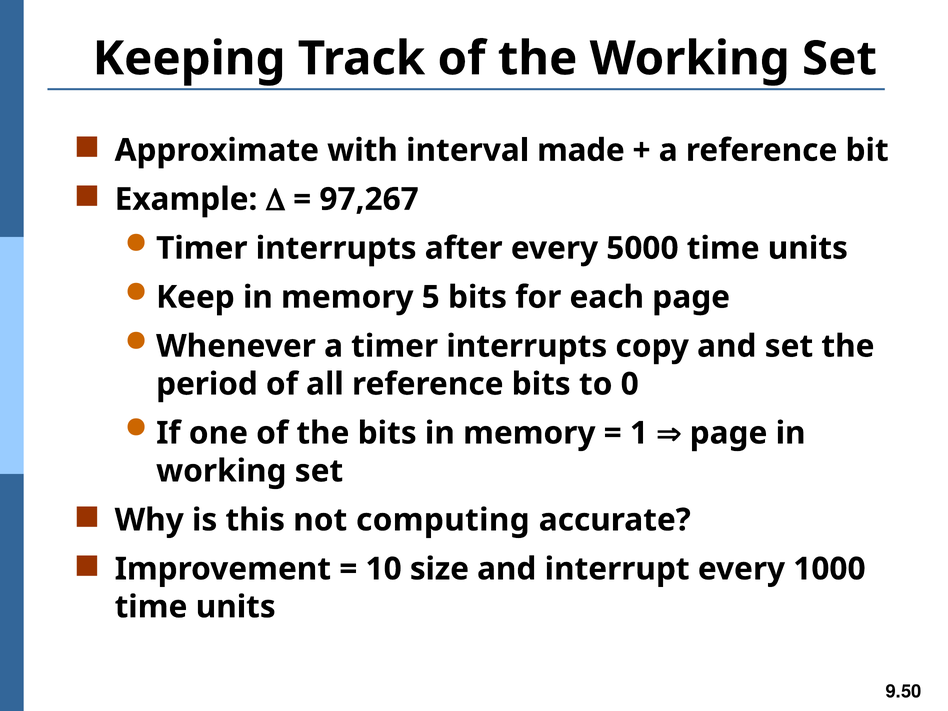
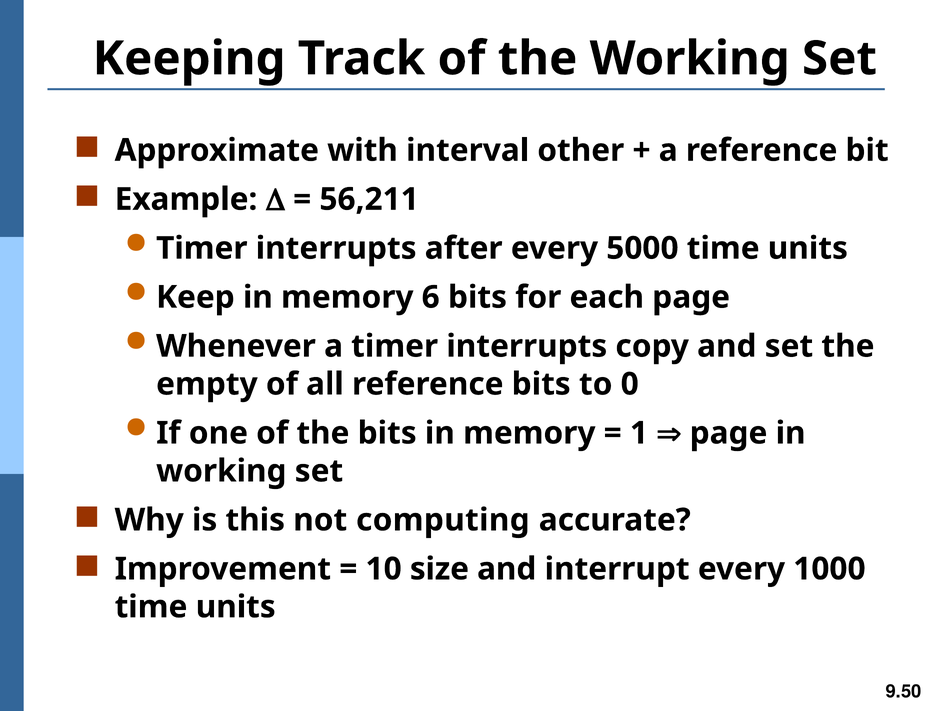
made: made -> other
97,267: 97,267 -> 56,211
5: 5 -> 6
period: period -> empty
